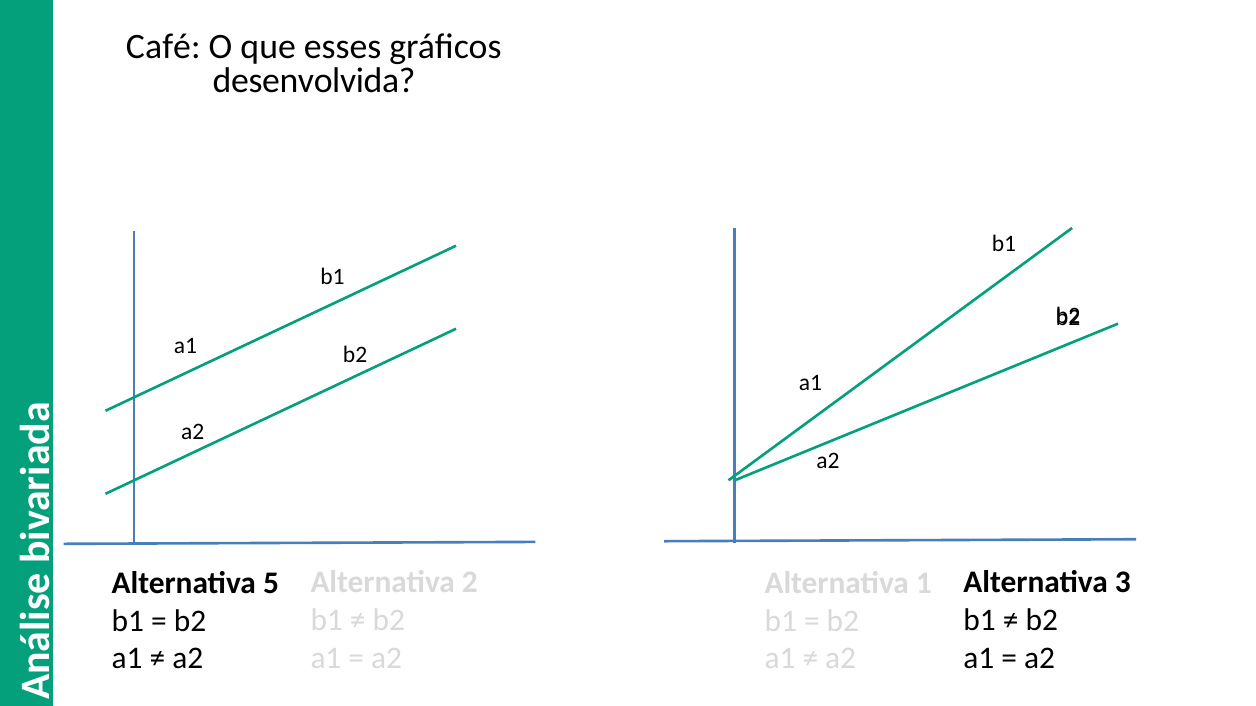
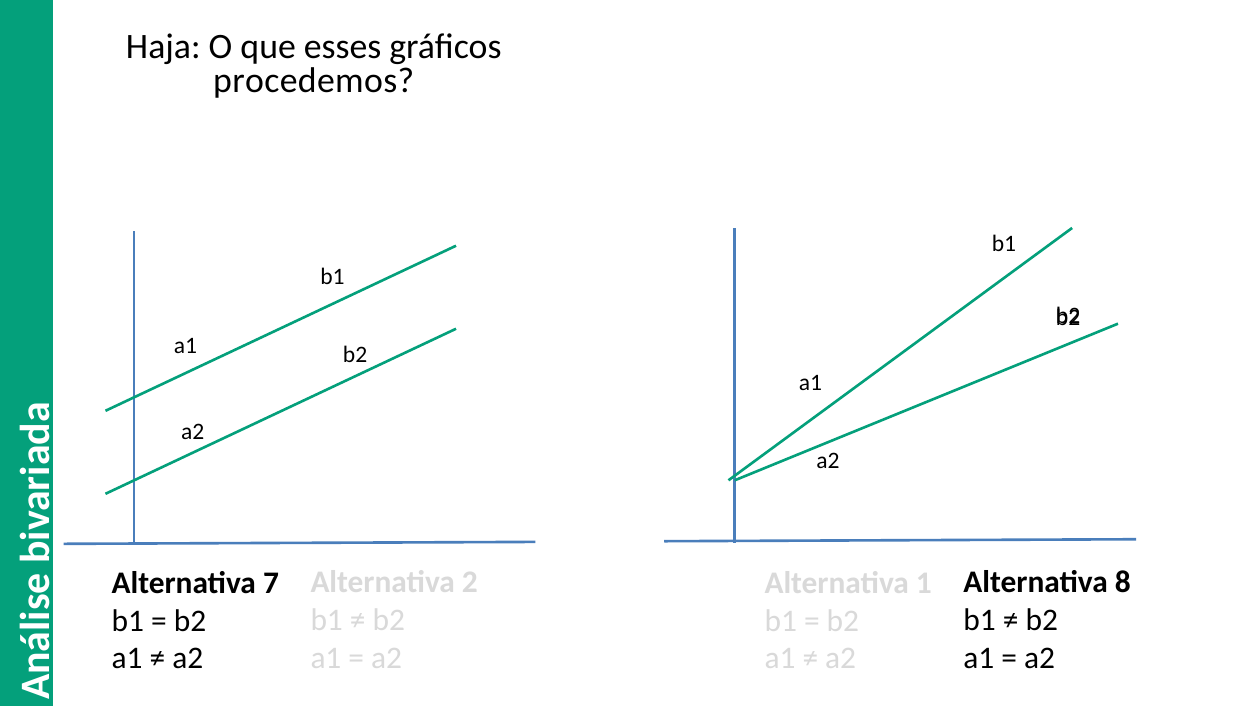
Café: Café -> Haja
desenvolvida: desenvolvida -> procedemos
3: 3 -> 8
5: 5 -> 7
